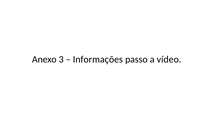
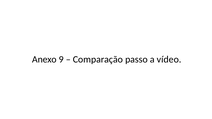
3: 3 -> 9
Informações: Informações -> Comparação
